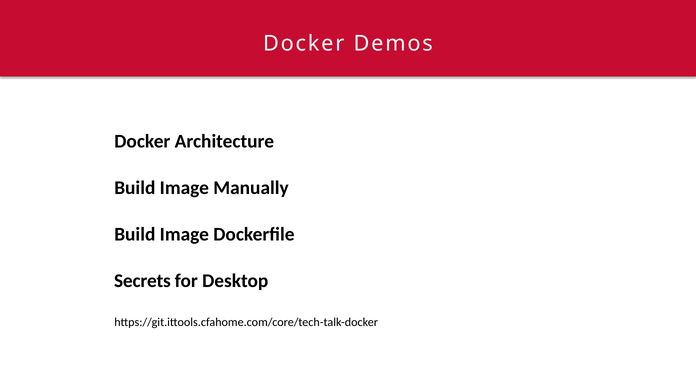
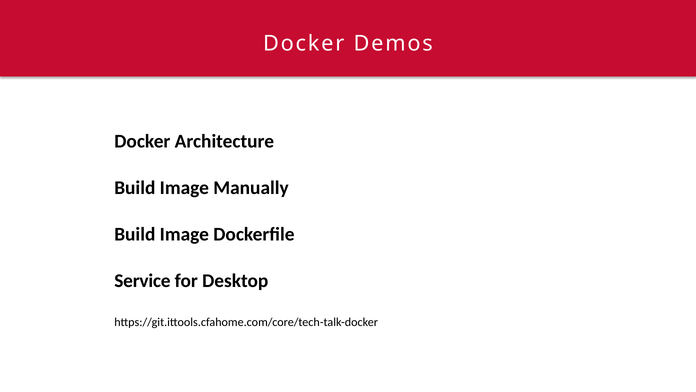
Secrets: Secrets -> Service
